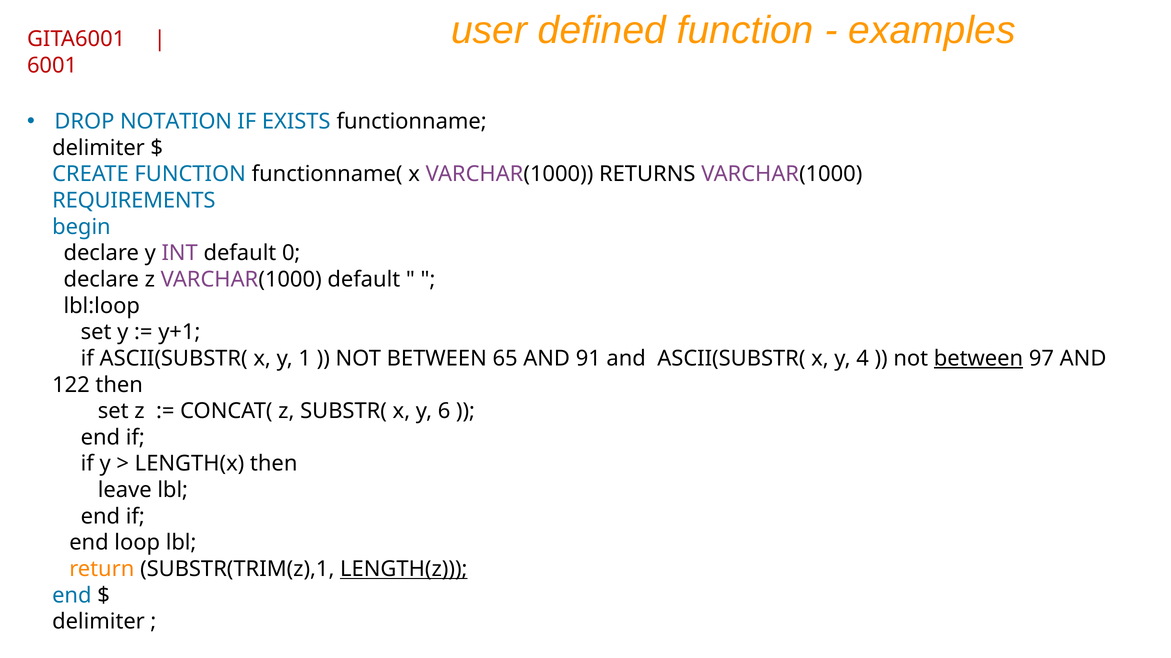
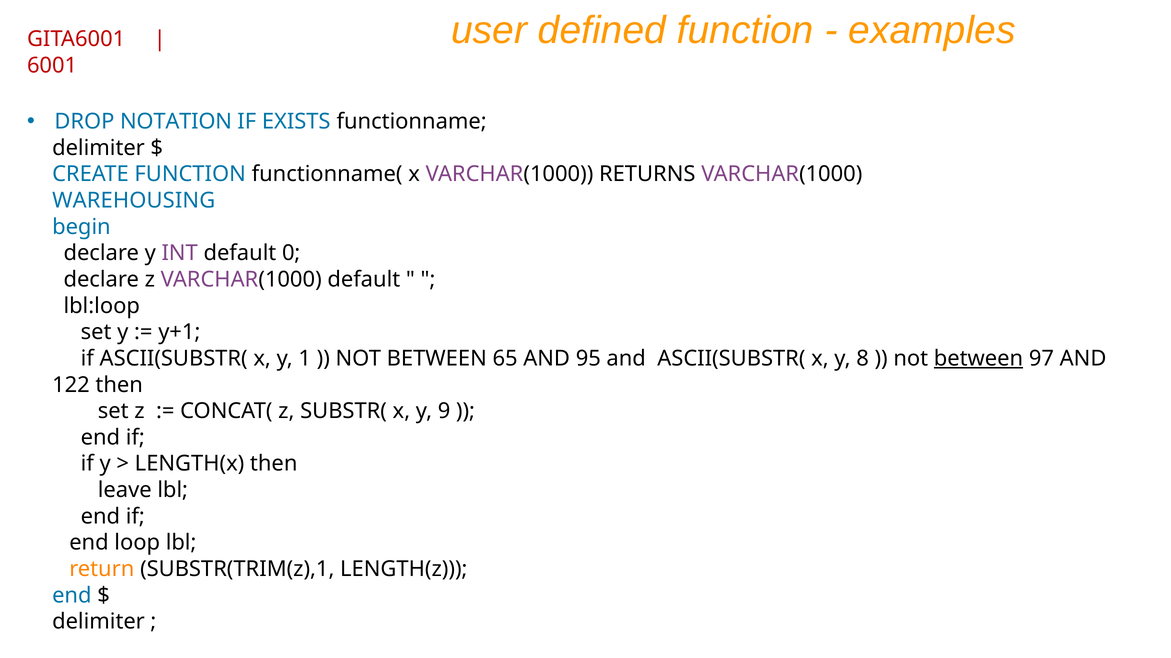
REQUIREMENTS: REQUIREMENTS -> WAREHOUSING
91: 91 -> 95
4: 4 -> 8
6: 6 -> 9
LENGTH(z underline: present -> none
